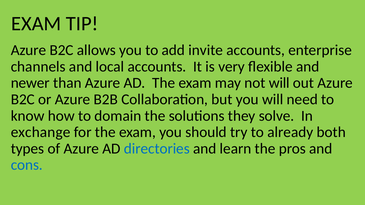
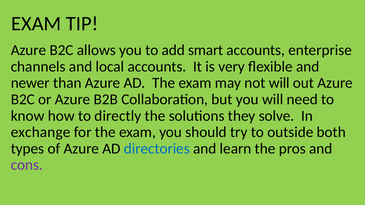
invite: invite -> smart
domain: domain -> directly
already: already -> outside
cons colour: blue -> purple
